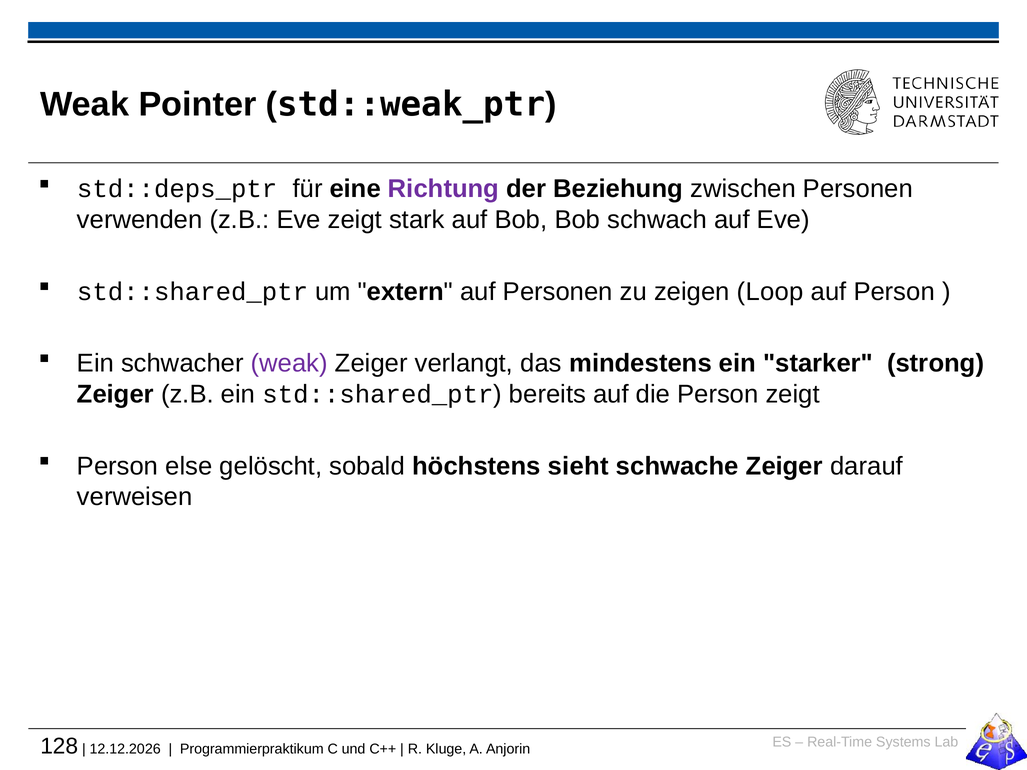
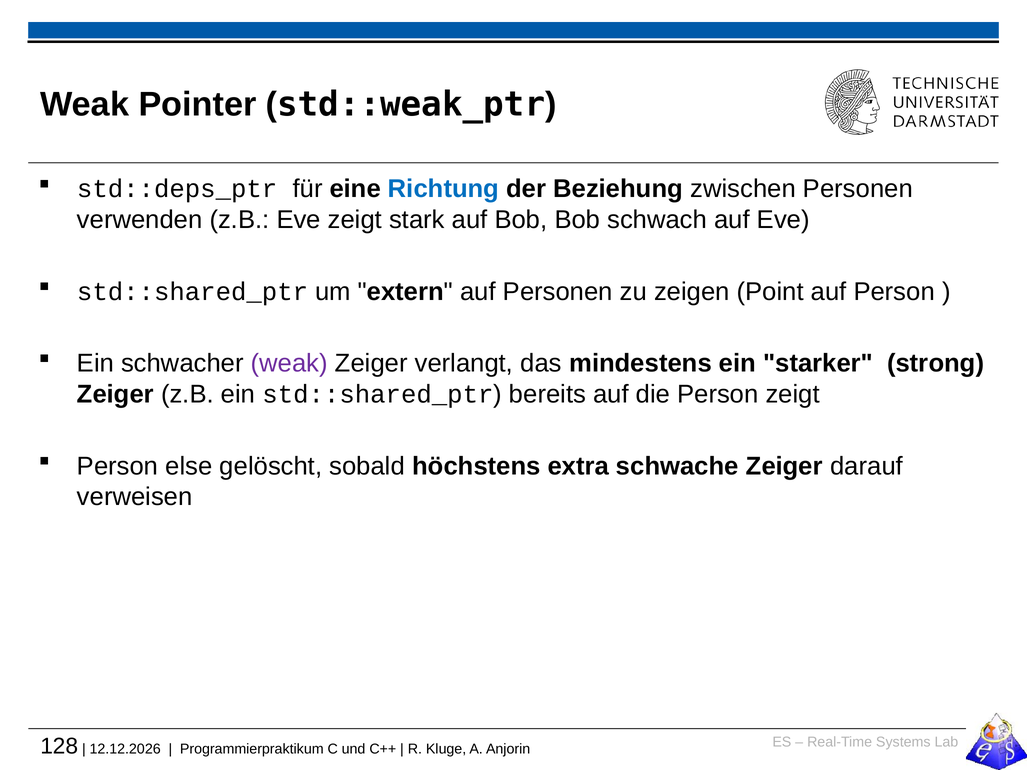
Richtung colour: purple -> blue
Loop: Loop -> Point
sieht: sieht -> extra
